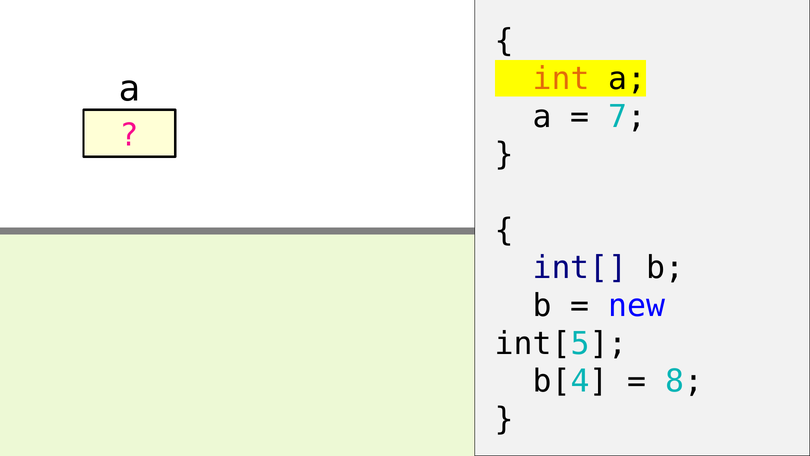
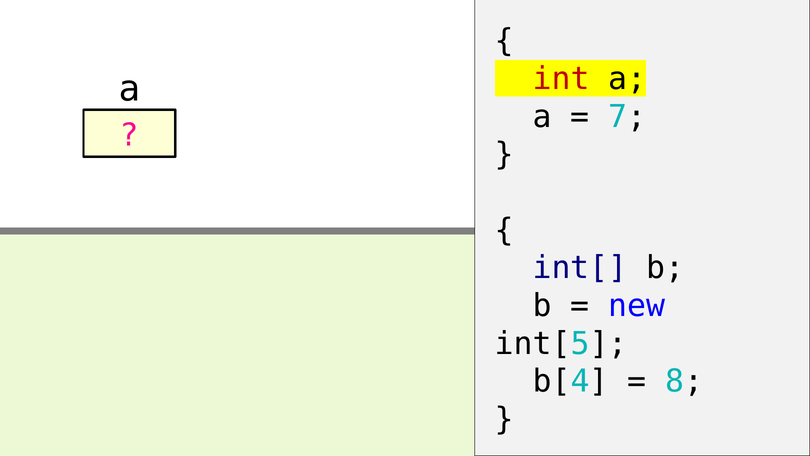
int colour: orange -> red
